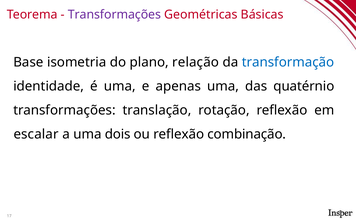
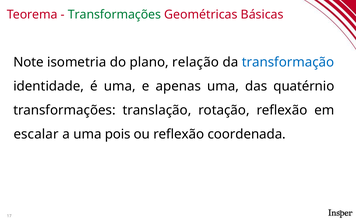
Transformações at (114, 14) colour: purple -> green
Base: Base -> Note
dois: dois -> pois
combinação: combinação -> coordenada
